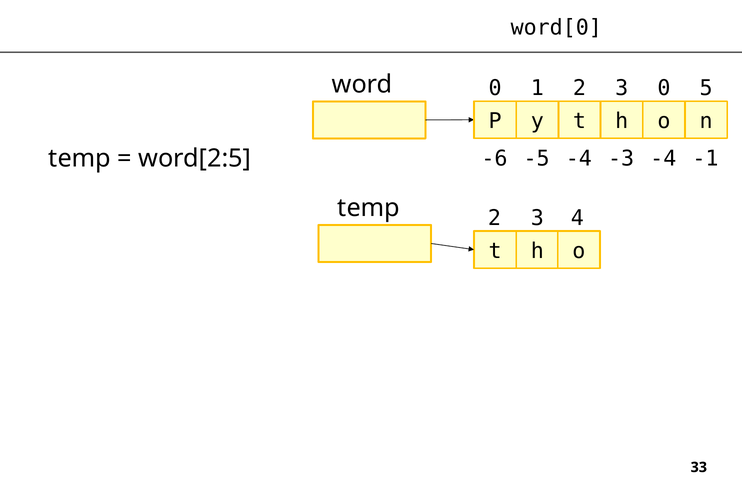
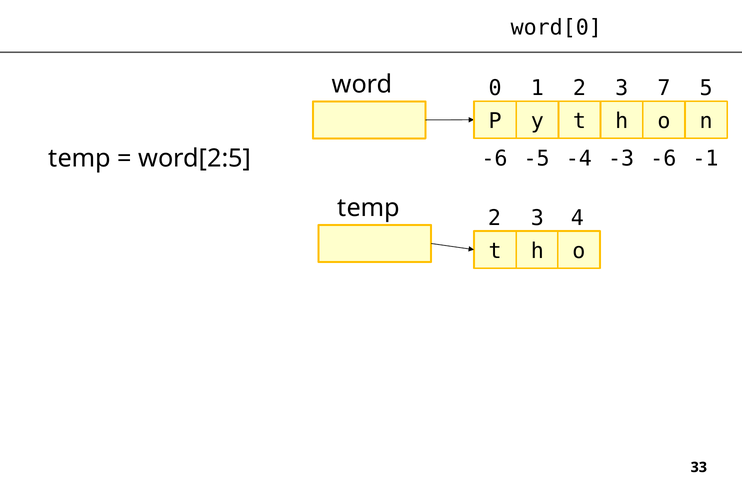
3 0: 0 -> 7
-3 -4: -4 -> -6
